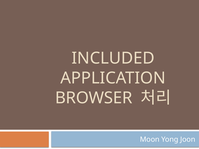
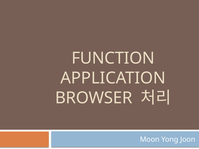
INCLUDED: INCLUDED -> FUNCTION
